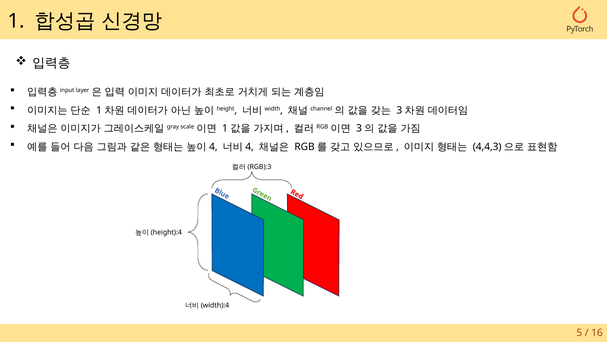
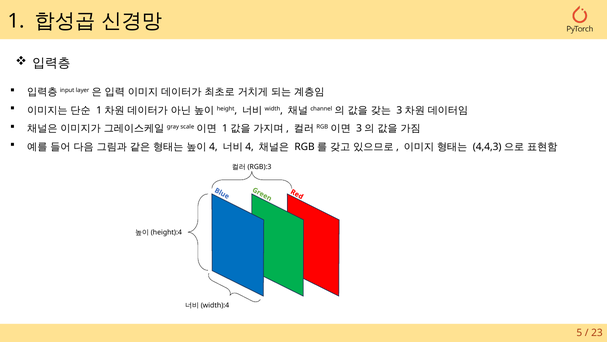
16: 16 -> 23
